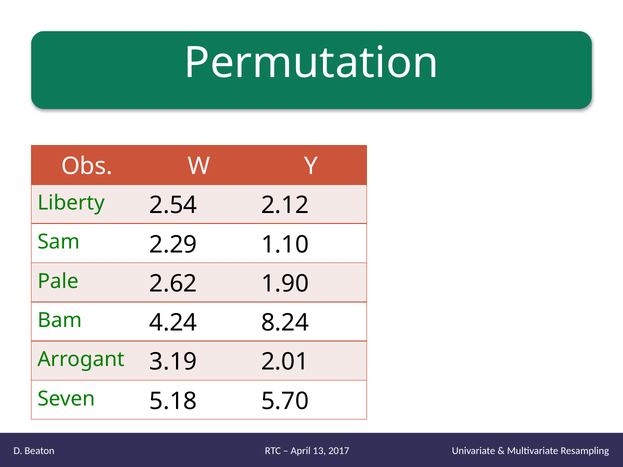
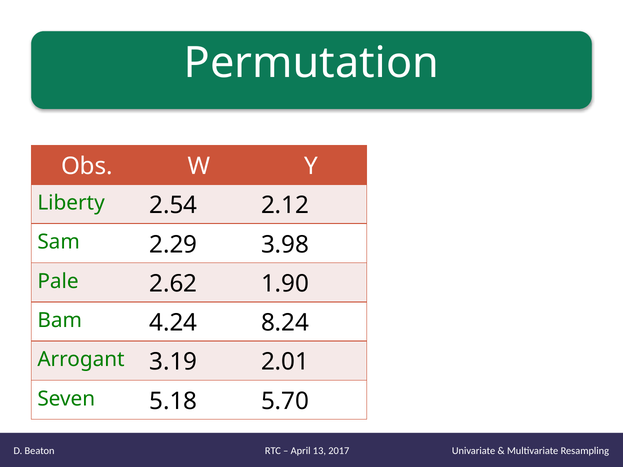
1.10: 1.10 -> 3.98
